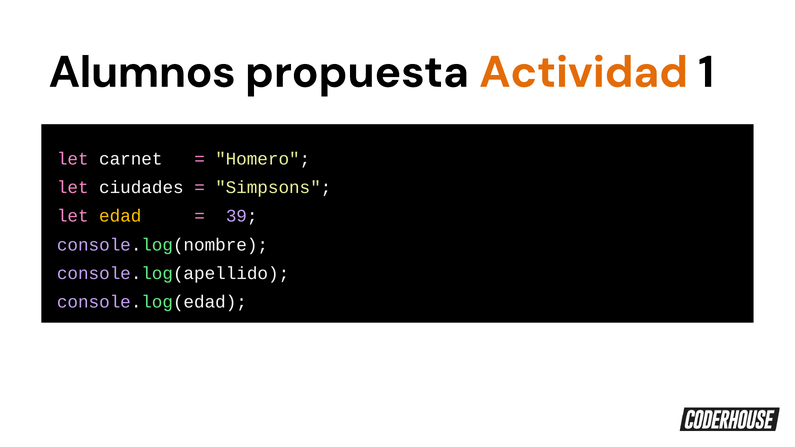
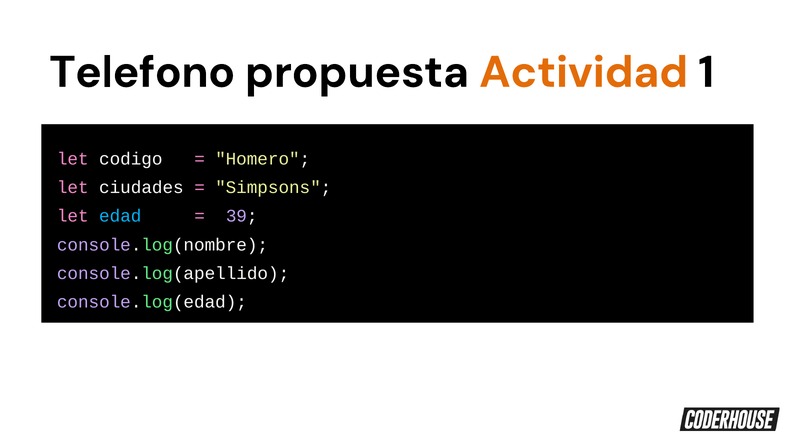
Alumnos: Alumnos -> Telefono
carnet: carnet -> codigo
edad colour: yellow -> light blue
